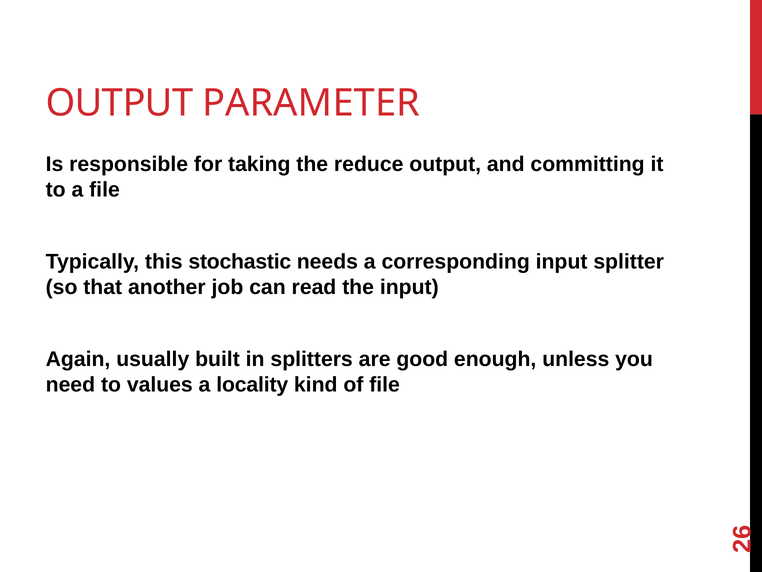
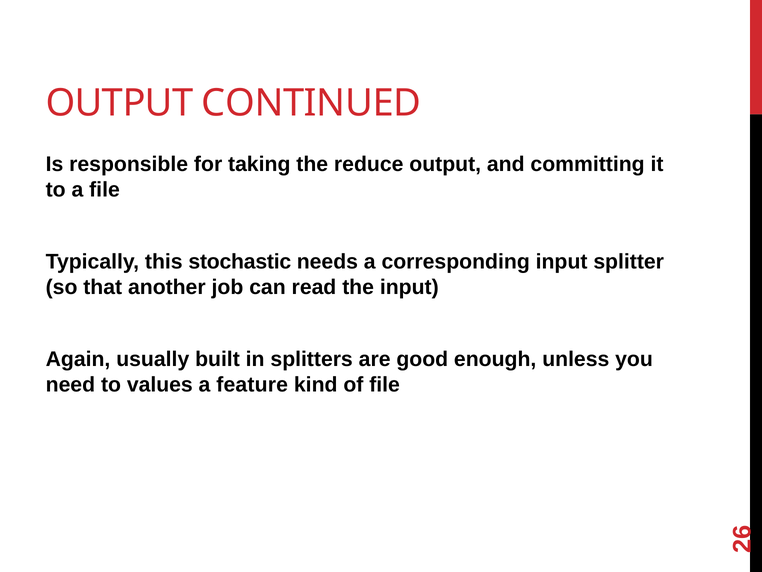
PARAMETER: PARAMETER -> CONTINUED
locality: locality -> feature
